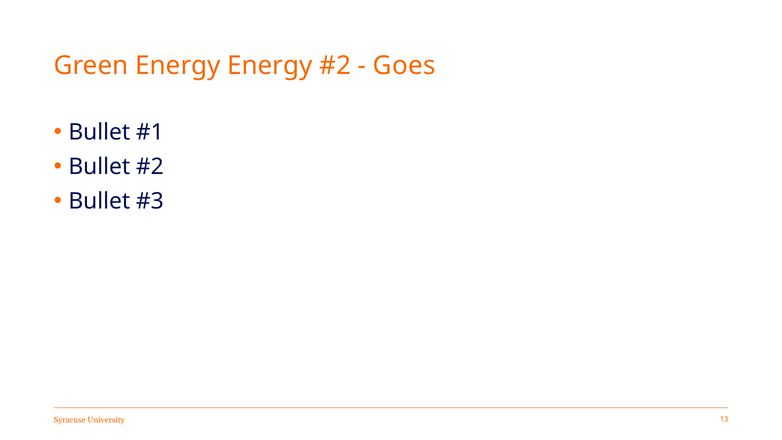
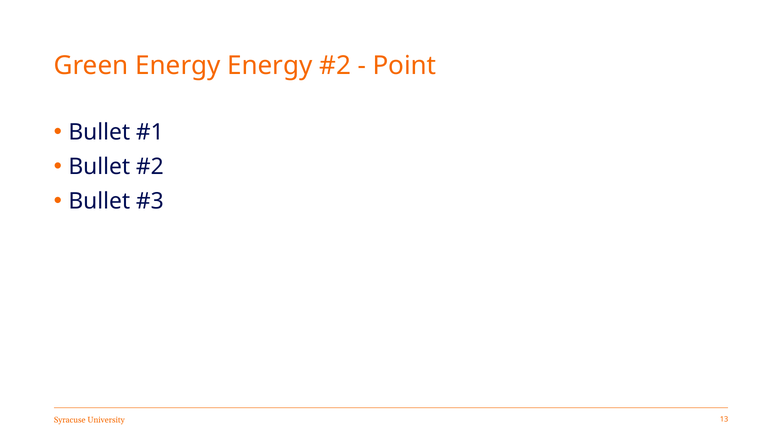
Goes: Goes -> Point
